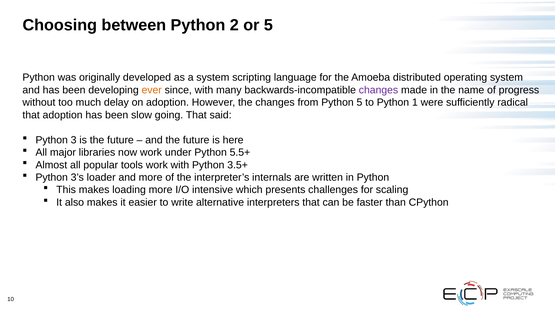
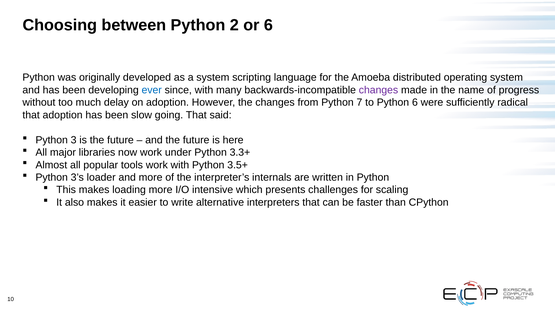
or 5: 5 -> 6
ever colour: orange -> blue
Python 5: 5 -> 7
Python 1: 1 -> 6
5.5+: 5.5+ -> 3.3+
